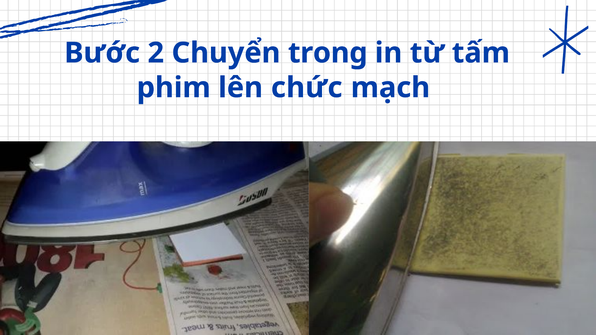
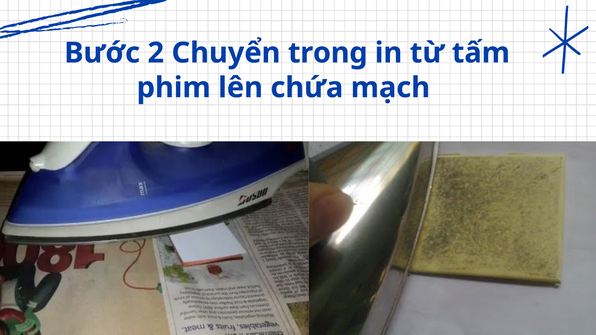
chức: chức -> chứa
